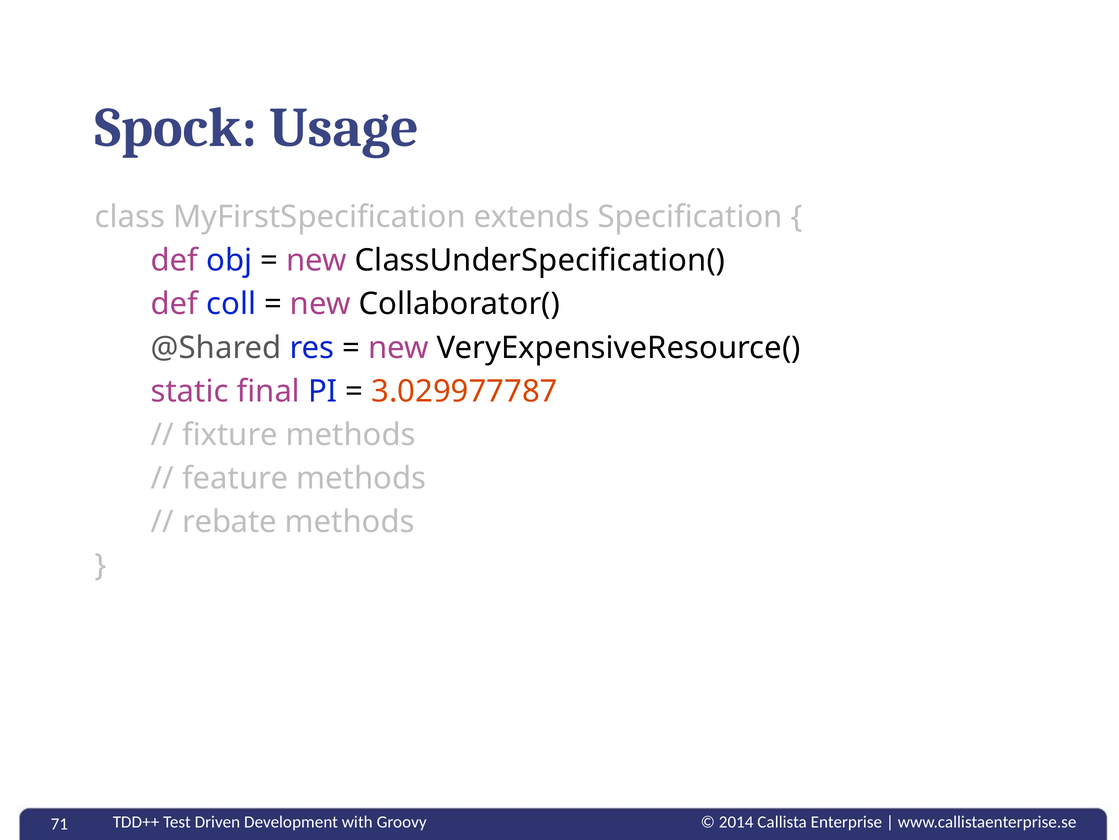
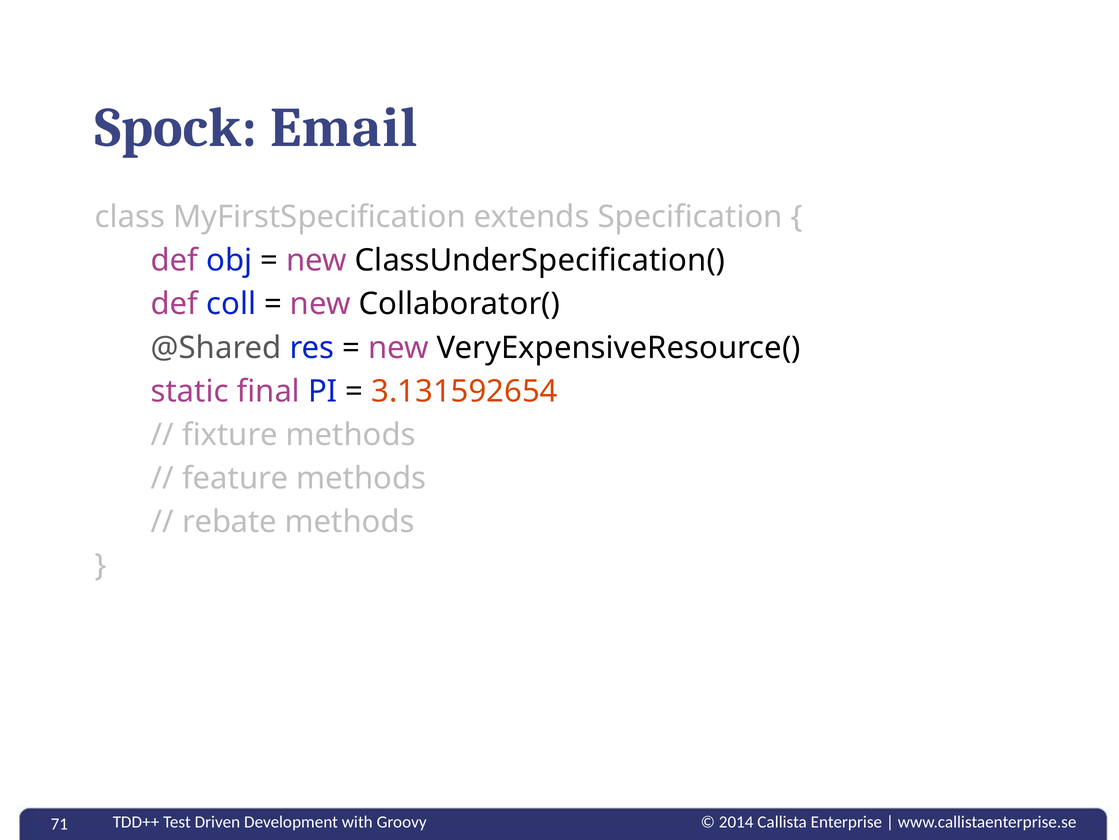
Usage: Usage -> Email
3.029977787: 3.029977787 -> 3.131592654
